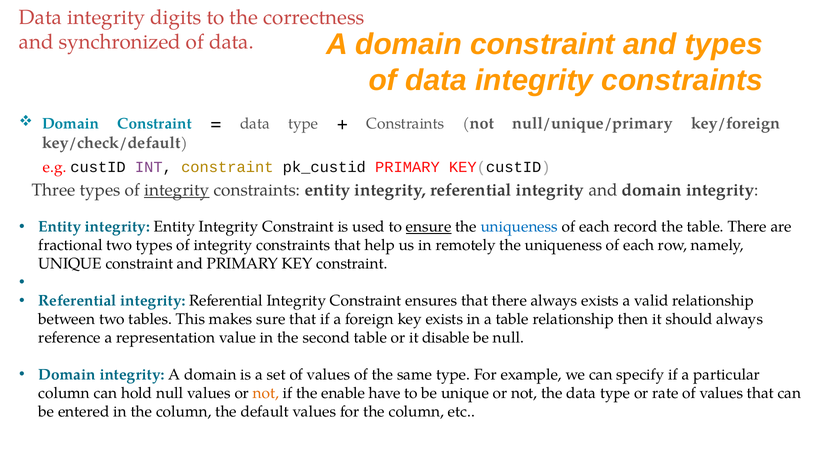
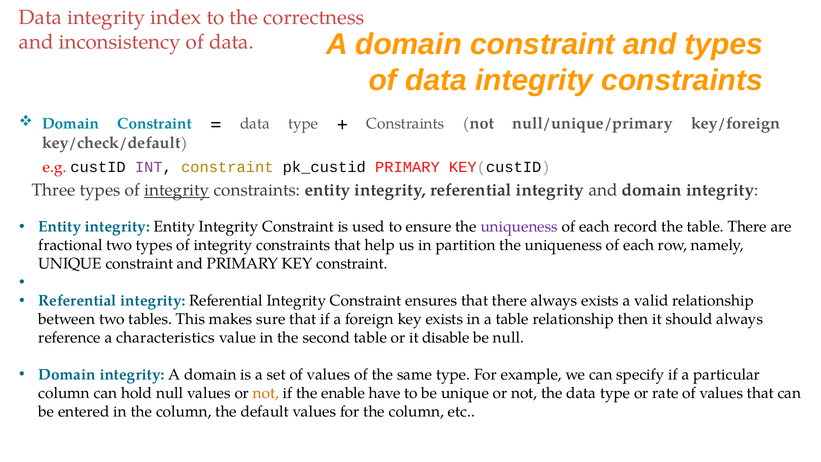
digits: digits -> index
synchronized: synchronized -> inconsistency
ensure underline: present -> none
uniqueness at (519, 227) colour: blue -> purple
remotely: remotely -> partition
representation: representation -> characteristics
